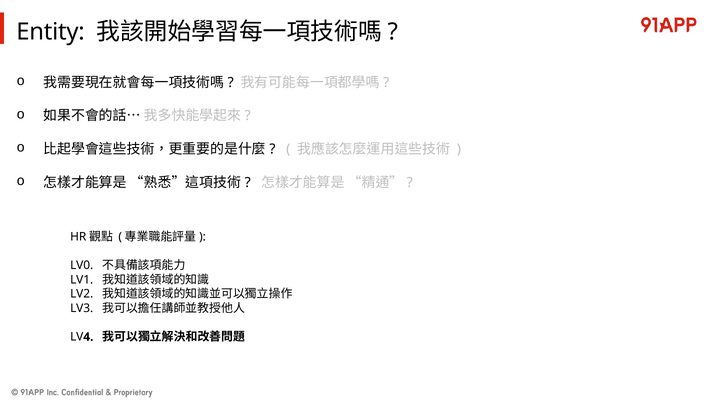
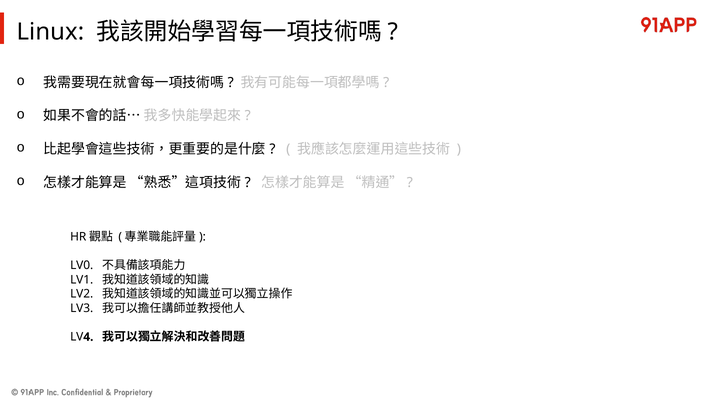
Entity: Entity -> Linux
